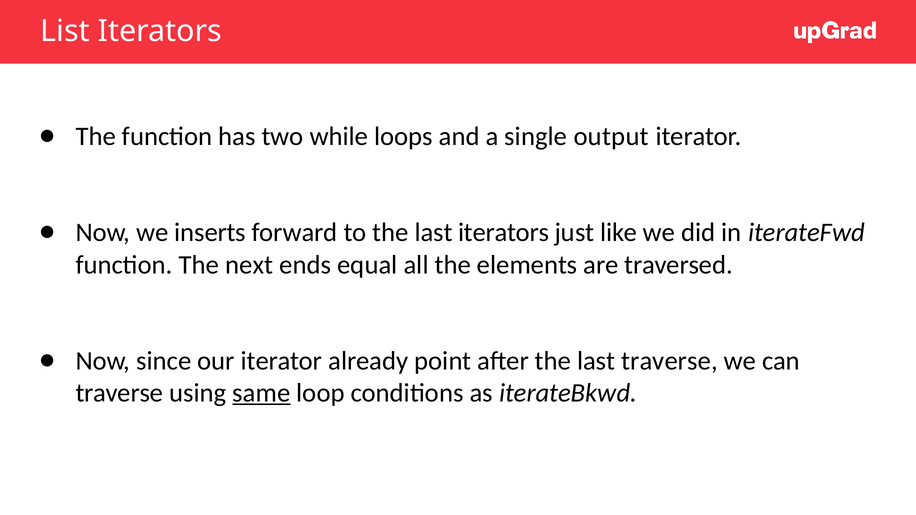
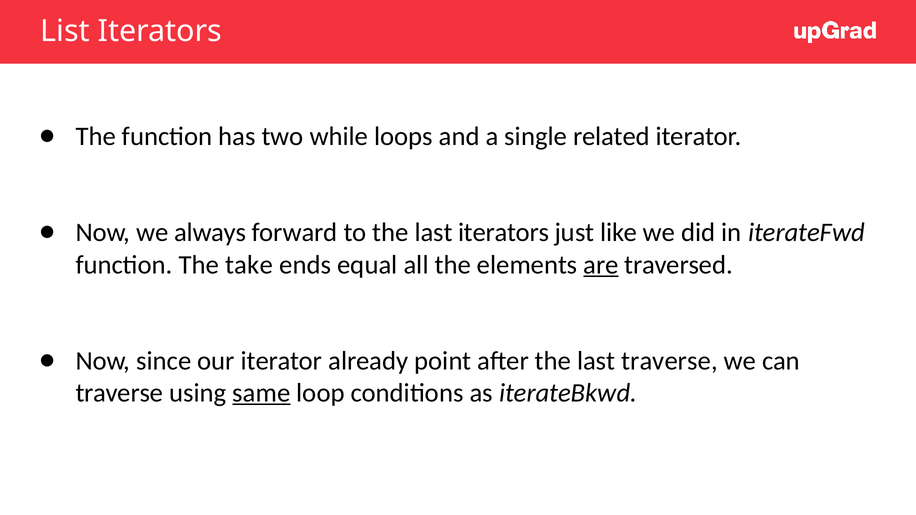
output: output -> related
inserts: inserts -> always
next: next -> take
are underline: none -> present
